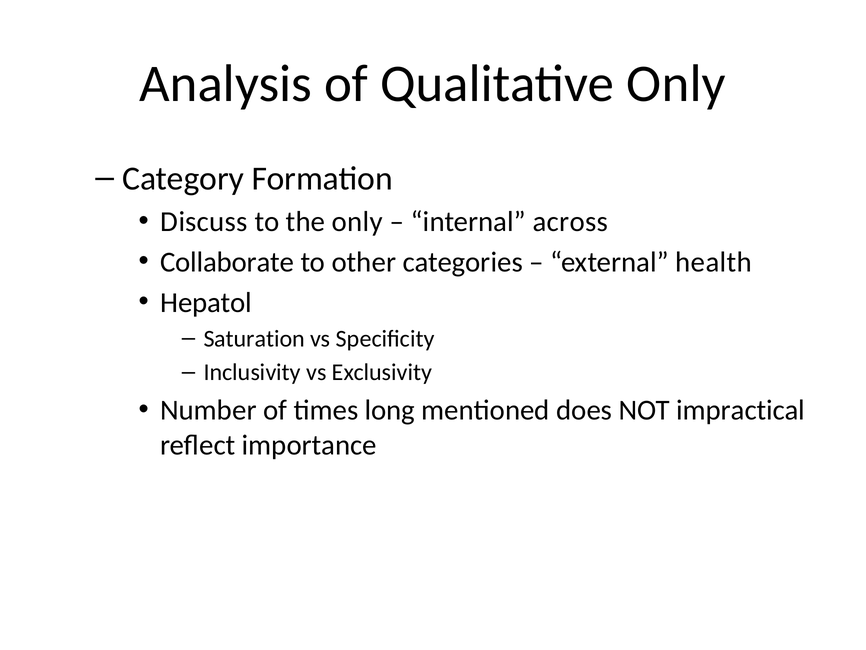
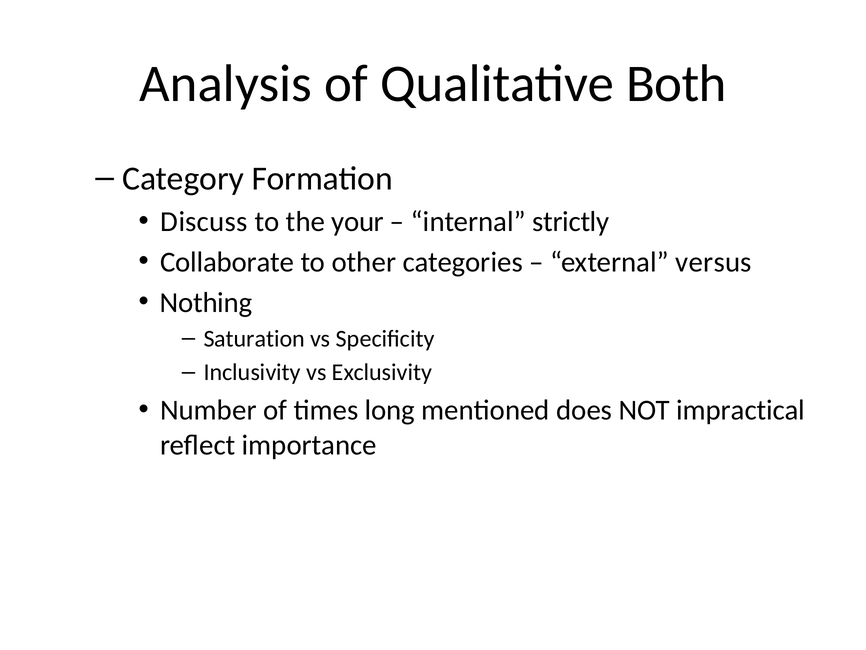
Qualitative Only: Only -> Both
the only: only -> your
across: across -> strictly
health: health -> versus
Hepatol: Hepatol -> Nothing
